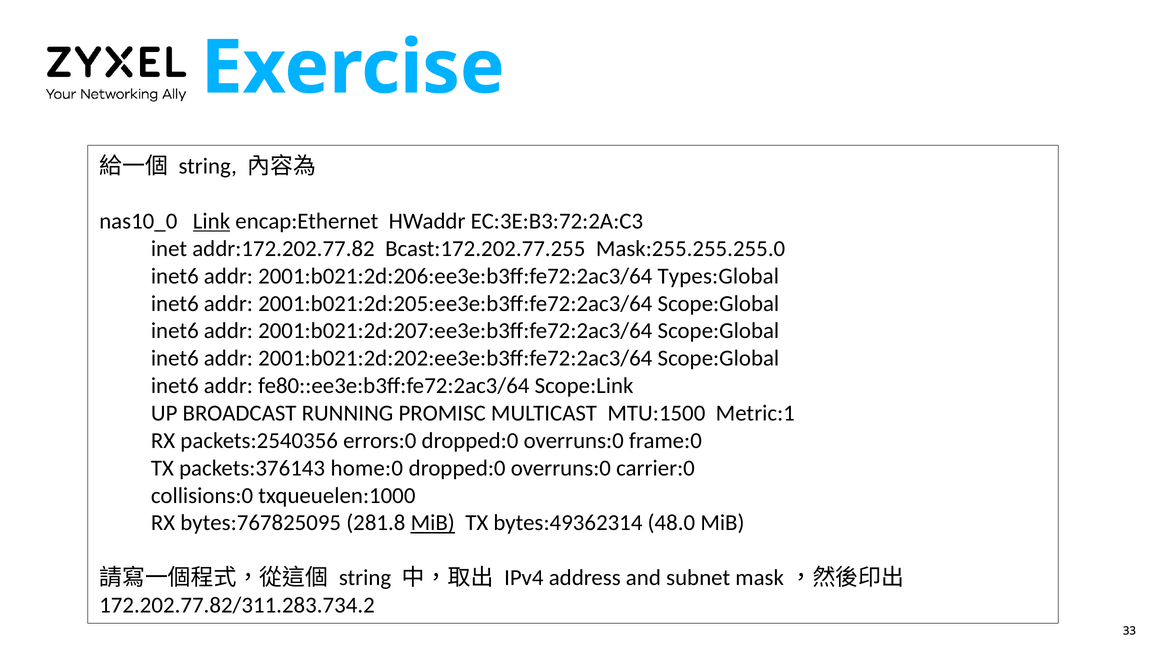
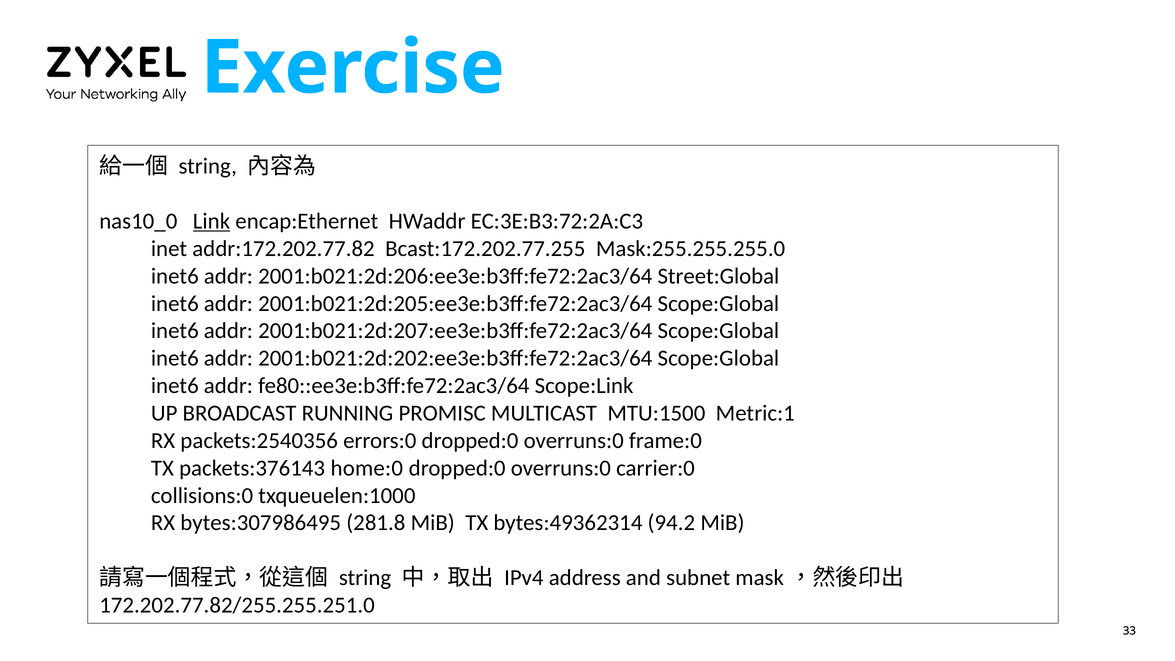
Types:Global: Types:Global -> Street:Global
bytes:767825095: bytes:767825095 -> bytes:307986495
MiB at (433, 523) underline: present -> none
48.0: 48.0 -> 94.2
172.202.77.82/311.283.734.2: 172.202.77.82/311.283.734.2 -> 172.202.77.82/255.255.251.0
